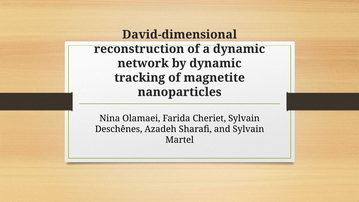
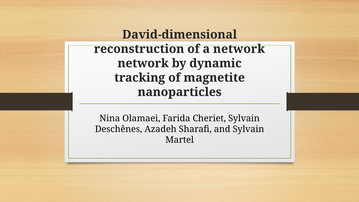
a dynamic: dynamic -> network
